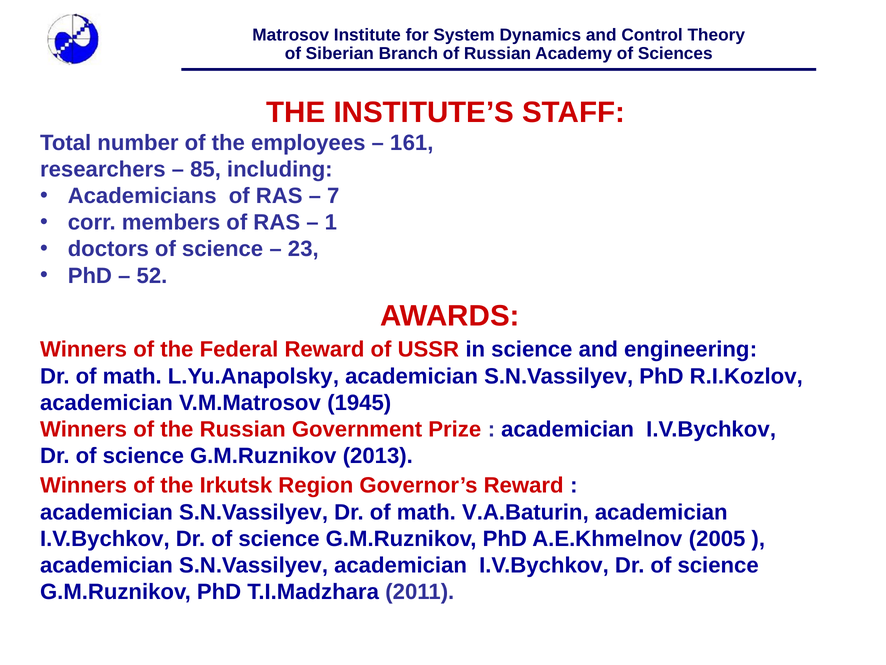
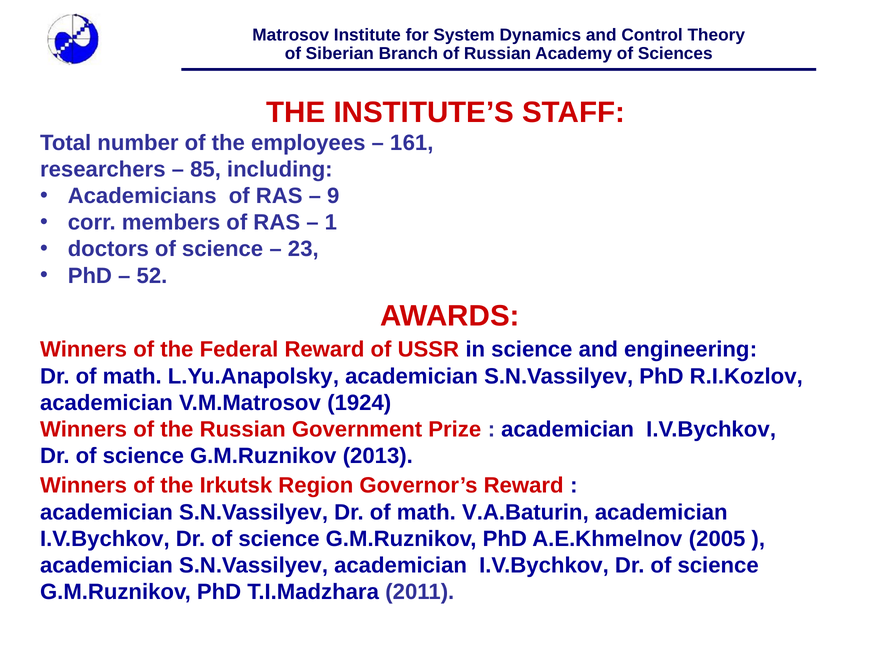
7: 7 -> 9
1945: 1945 -> 1924
